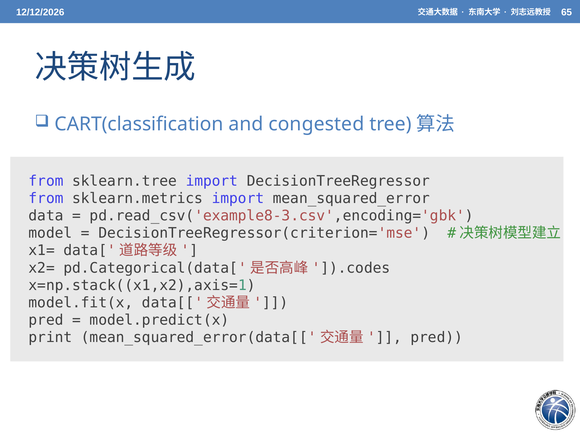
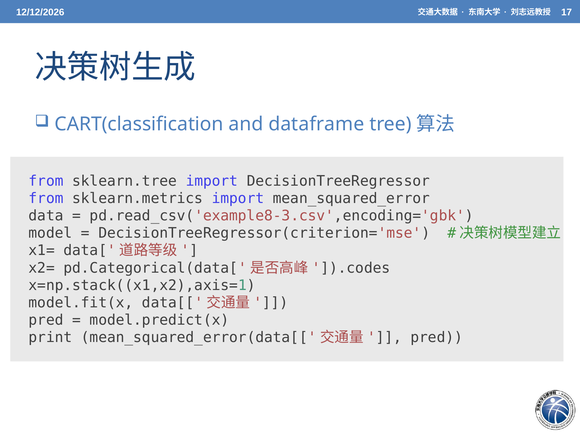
65: 65 -> 17
congested: congested -> dataframe
